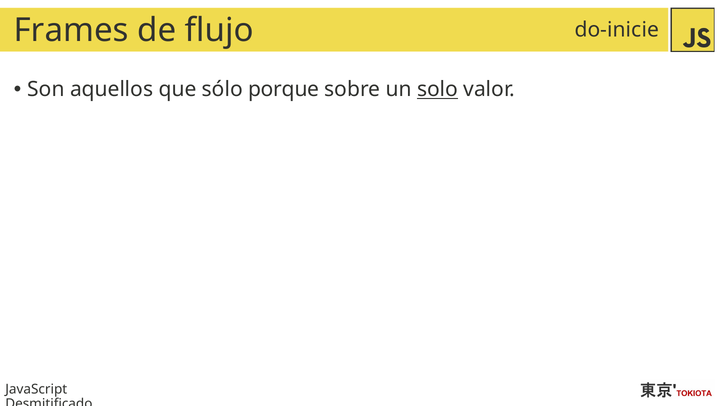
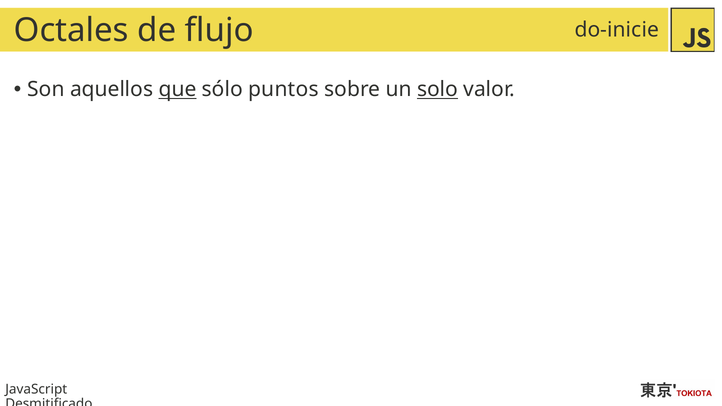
Frames: Frames -> Octales
que underline: none -> present
porque: porque -> puntos
